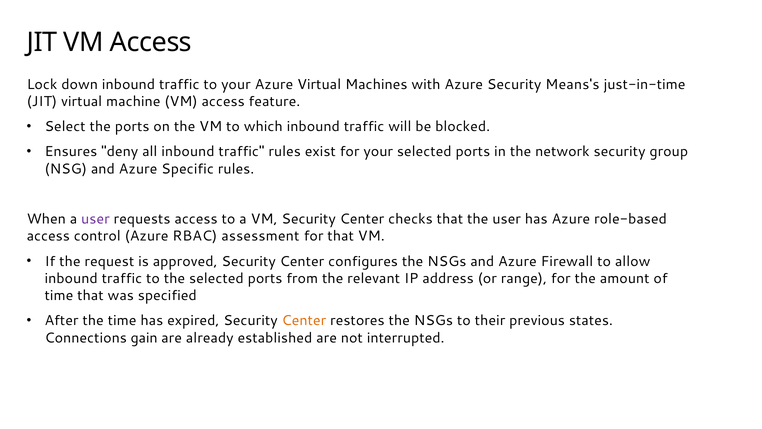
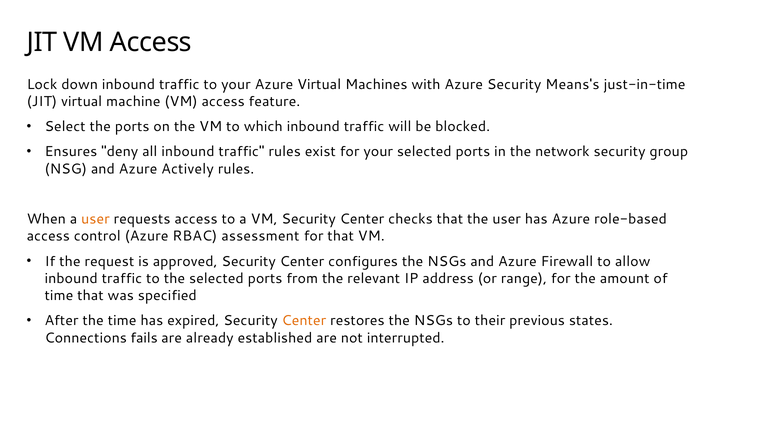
Specific: Specific -> Actively
user at (95, 219) colour: purple -> orange
gain: gain -> fails
